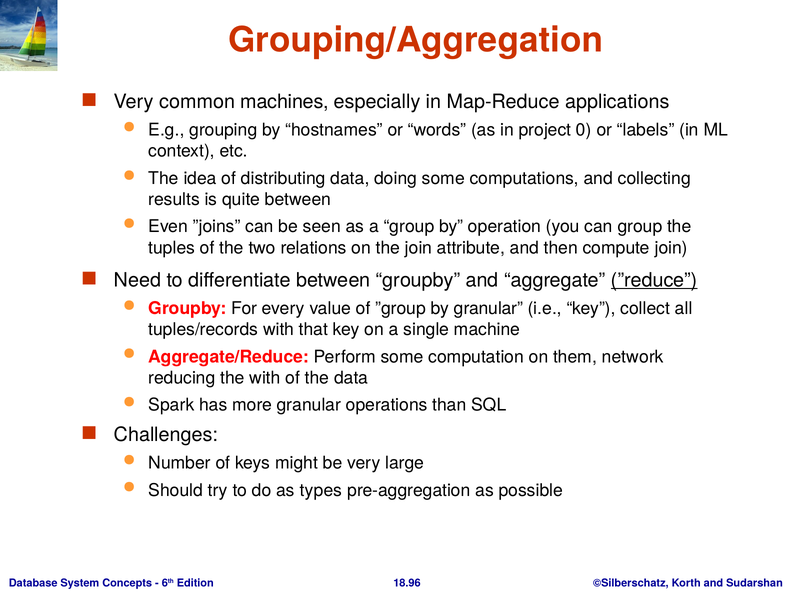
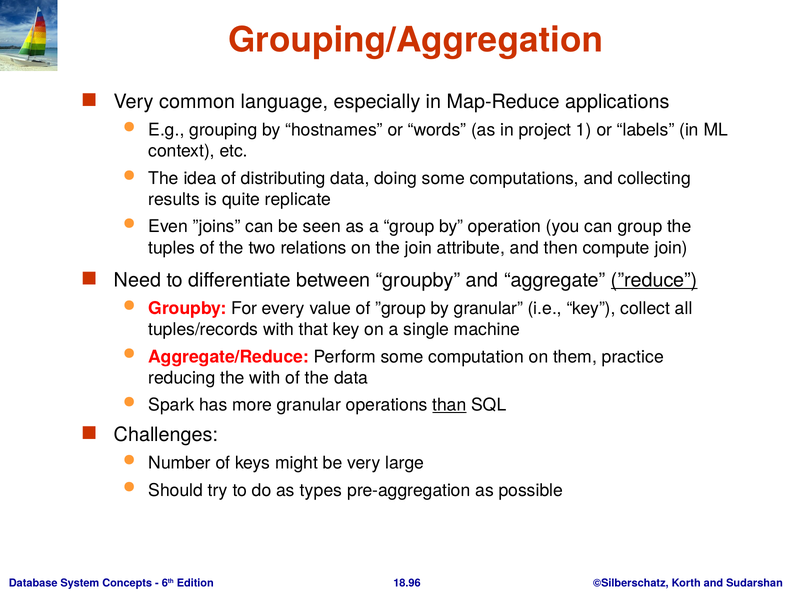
machines: machines -> language
0: 0 -> 1
quite between: between -> replicate
network: network -> practice
than underline: none -> present
